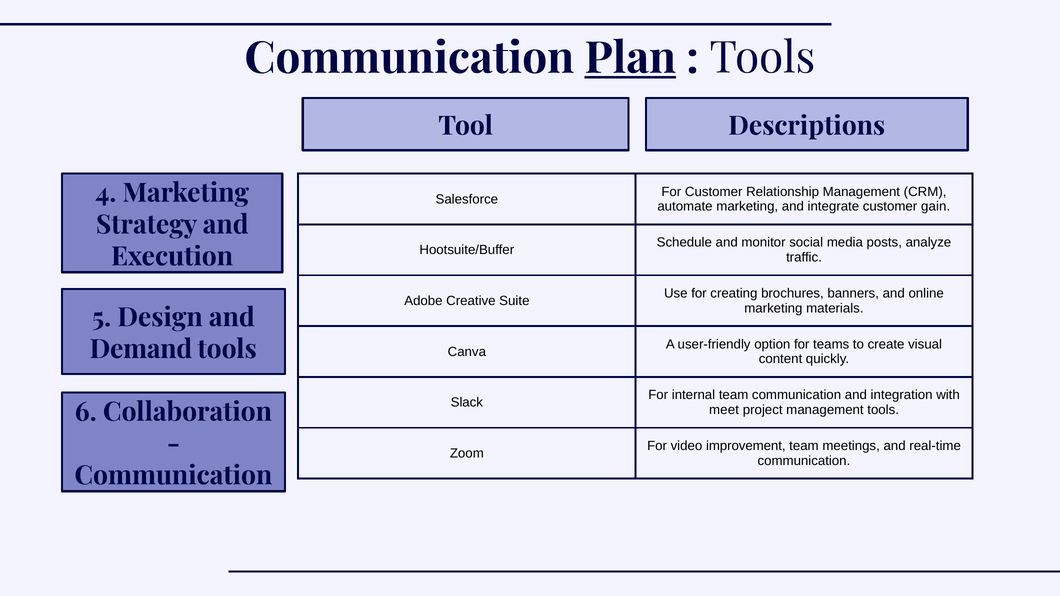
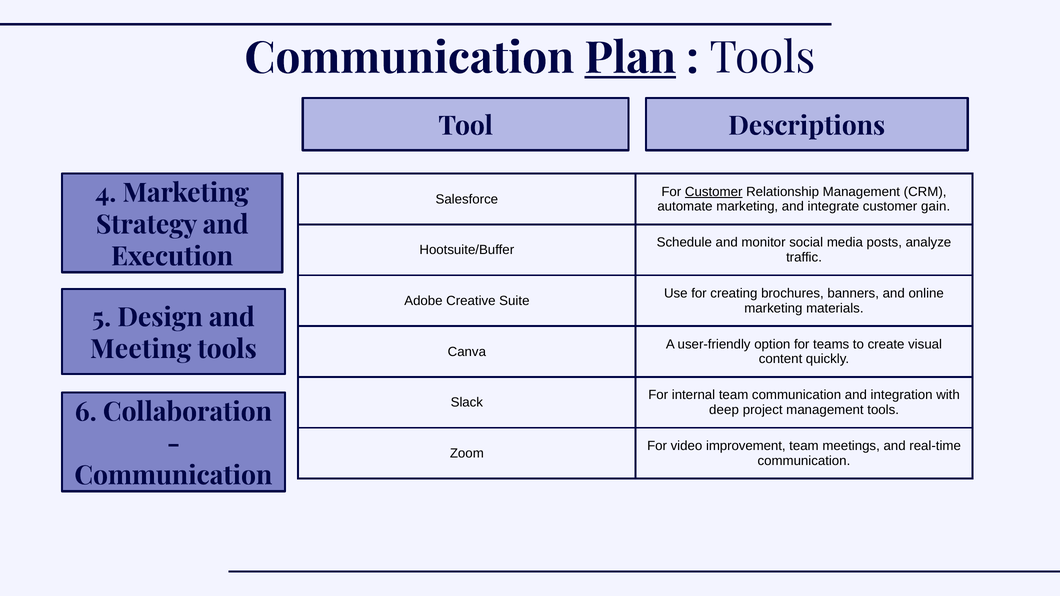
Customer at (714, 192) underline: none -> present
Demand: Demand -> Meeting
meet: meet -> deep
